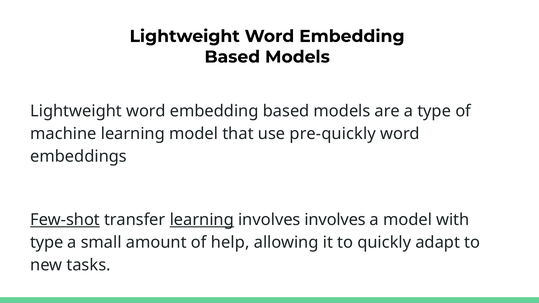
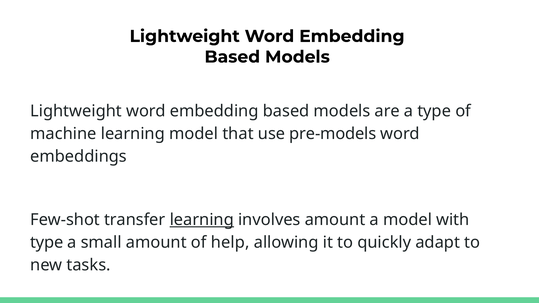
pre-quickly: pre-quickly -> pre-models
Few-shot underline: present -> none
involves involves: involves -> amount
